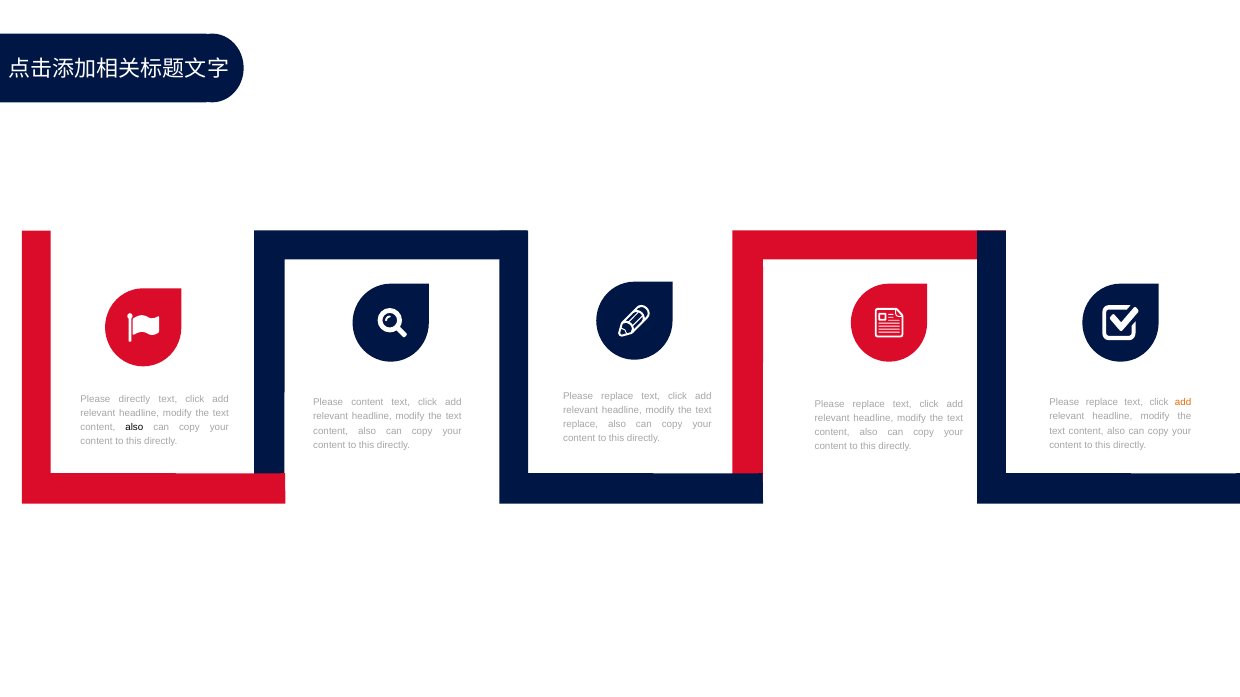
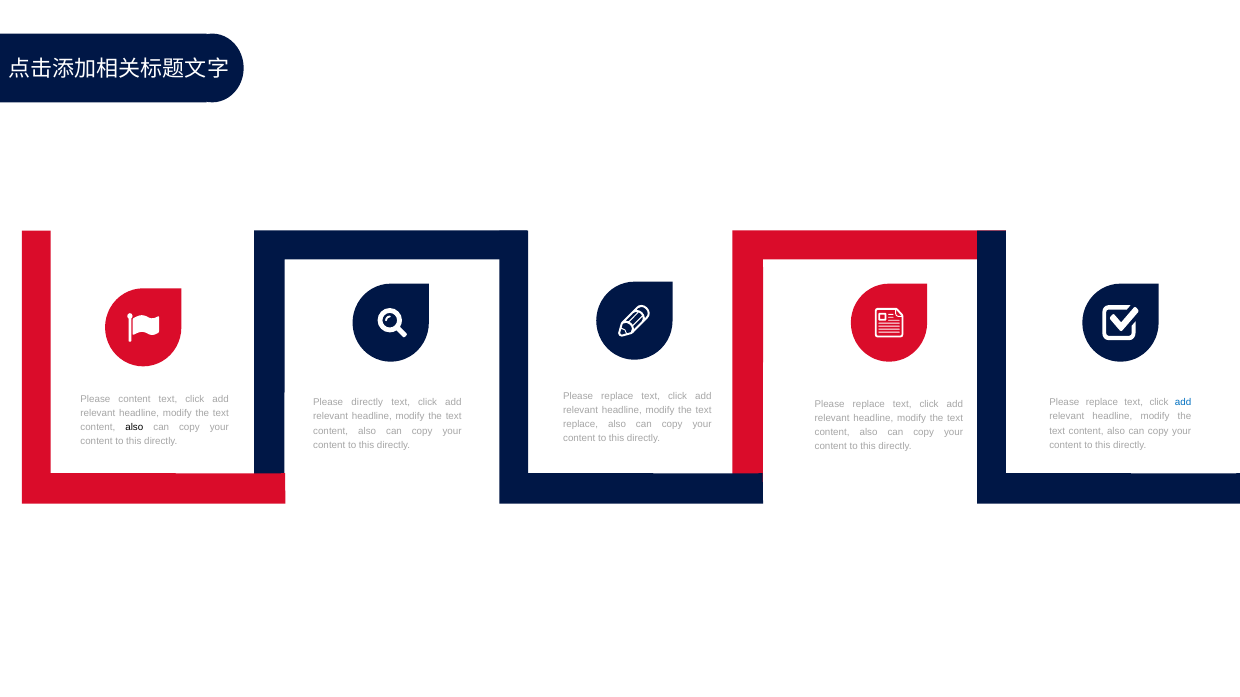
Please directly: directly -> content
Please content: content -> directly
add at (1183, 403) colour: orange -> blue
